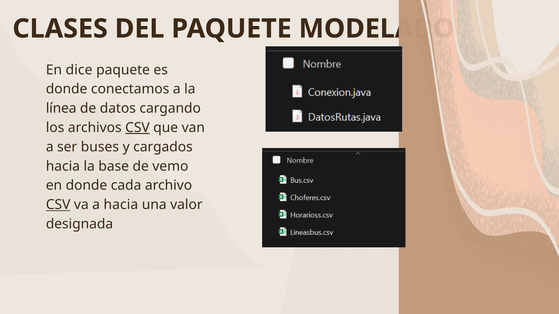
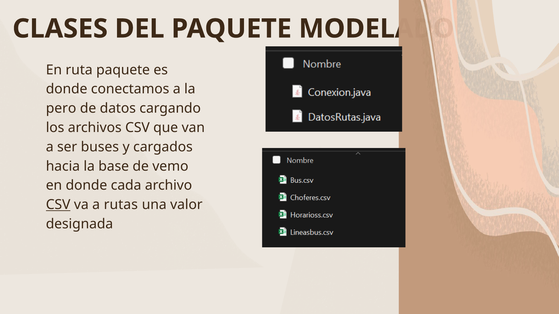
dice: dice -> ruta
línea: línea -> pero
CSV at (137, 128) underline: present -> none
a hacia: hacia -> rutas
